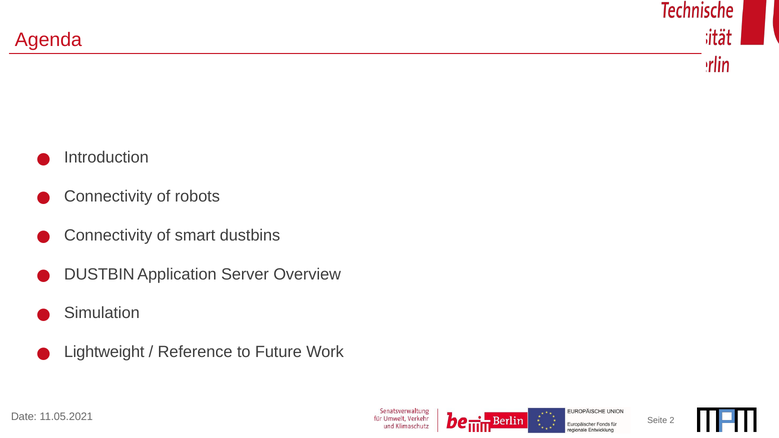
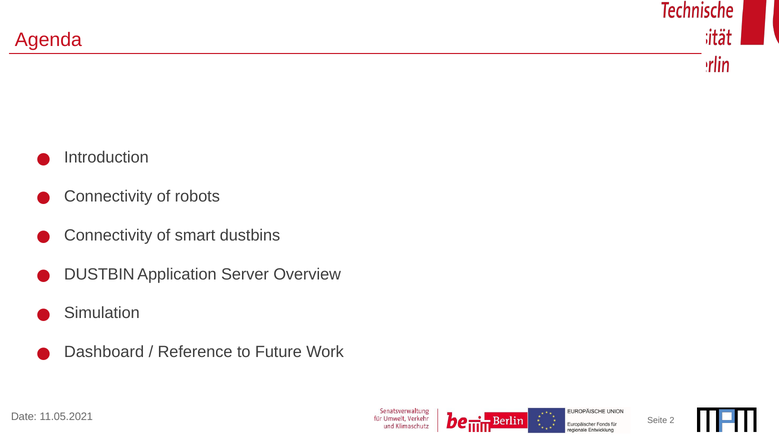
Lightweight: Lightweight -> Dashboard
